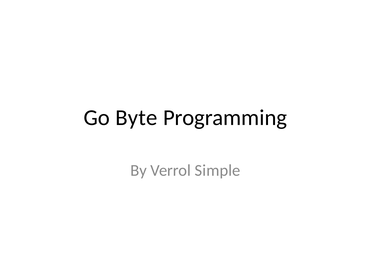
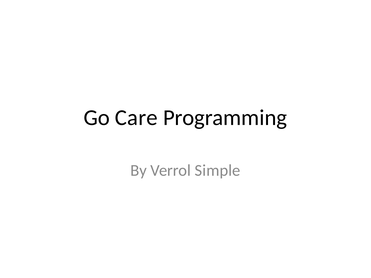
Byte: Byte -> Care
